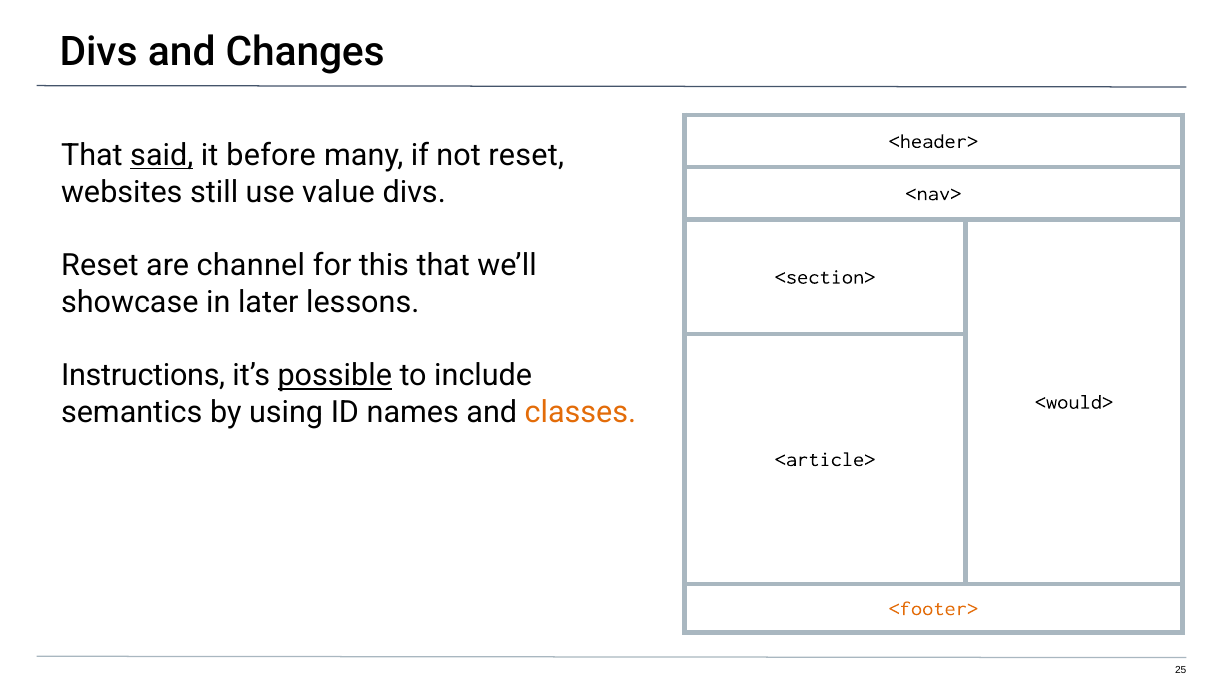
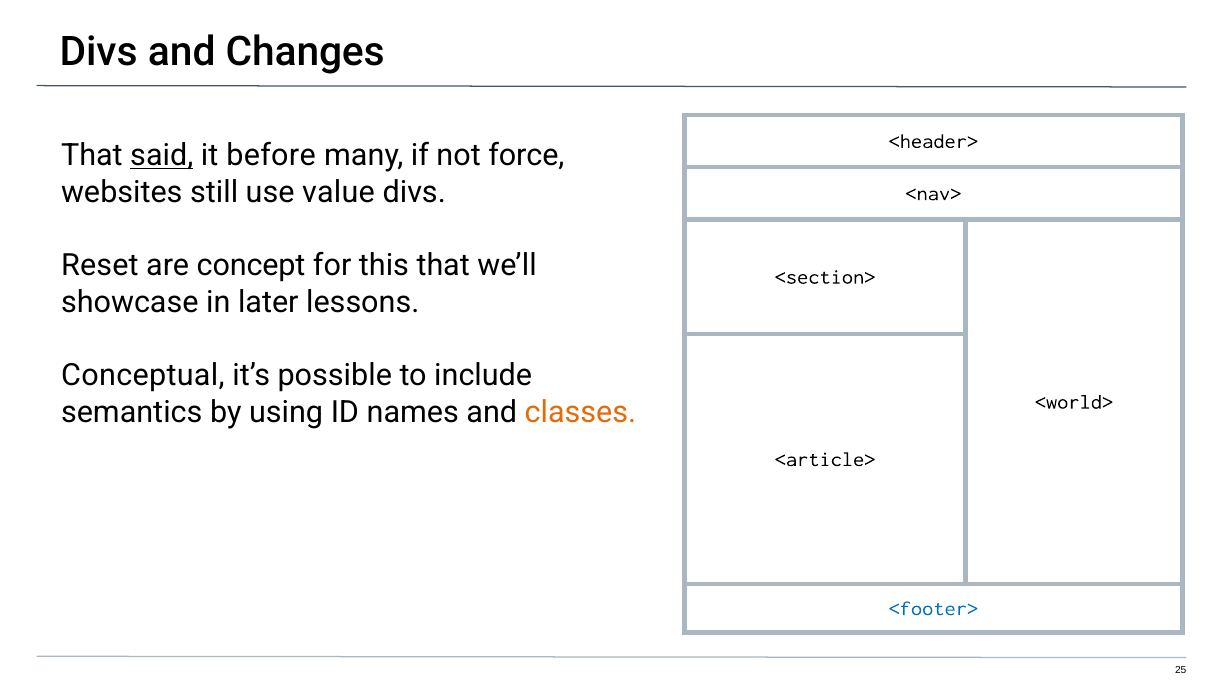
not reset: reset -> force
channel: channel -> concept
Instructions: Instructions -> Conceptual
possible underline: present -> none
<would>: <would> -> <world>
<footer> colour: orange -> blue
